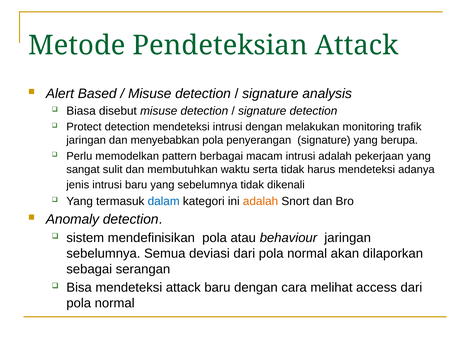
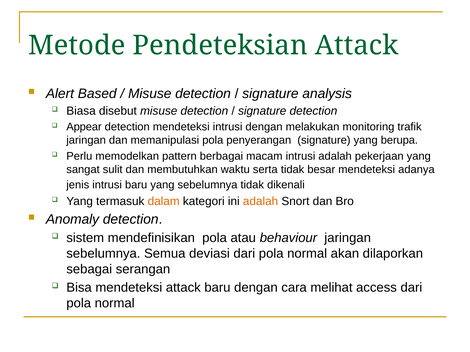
Protect: Protect -> Appear
menyebabkan: menyebabkan -> memanipulasi
harus: harus -> besar
dalam colour: blue -> orange
